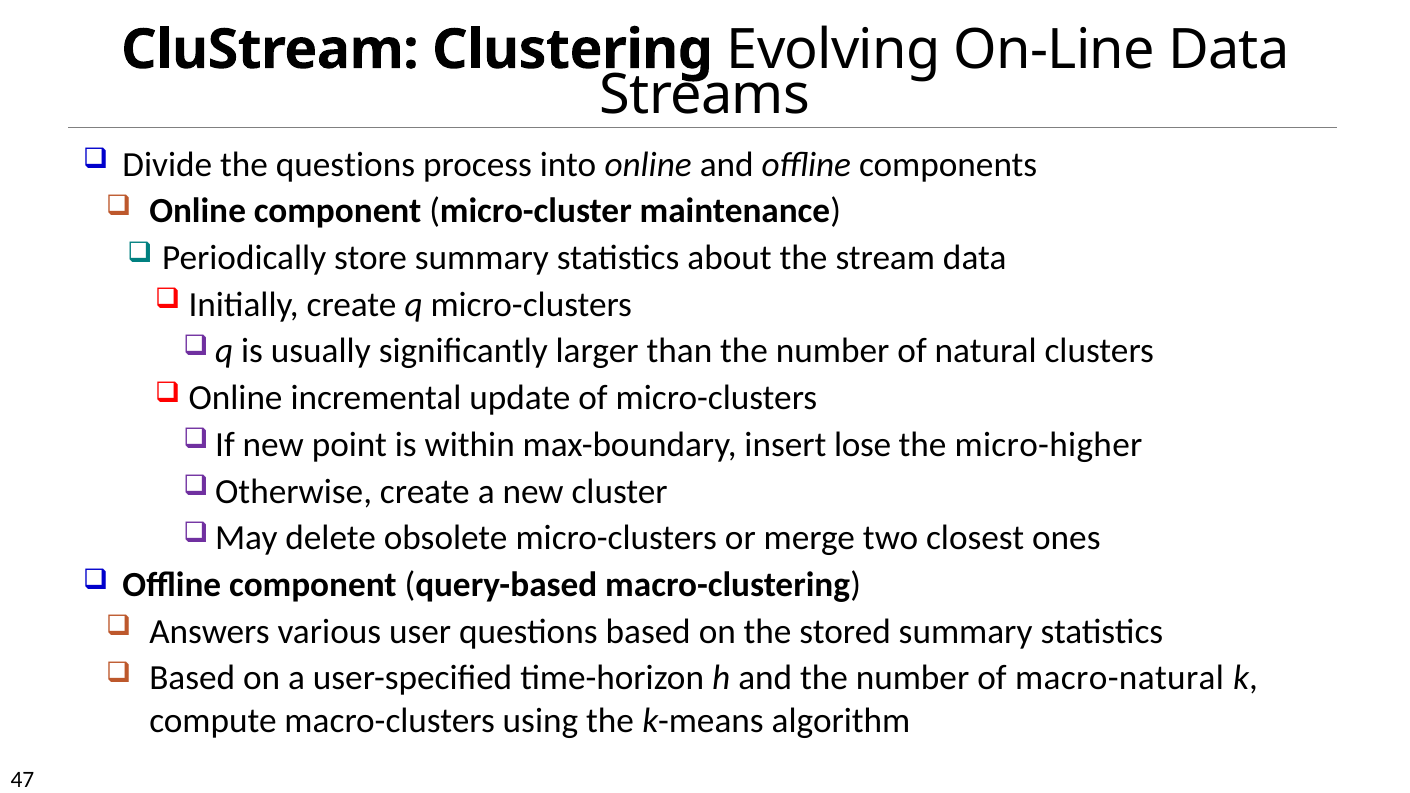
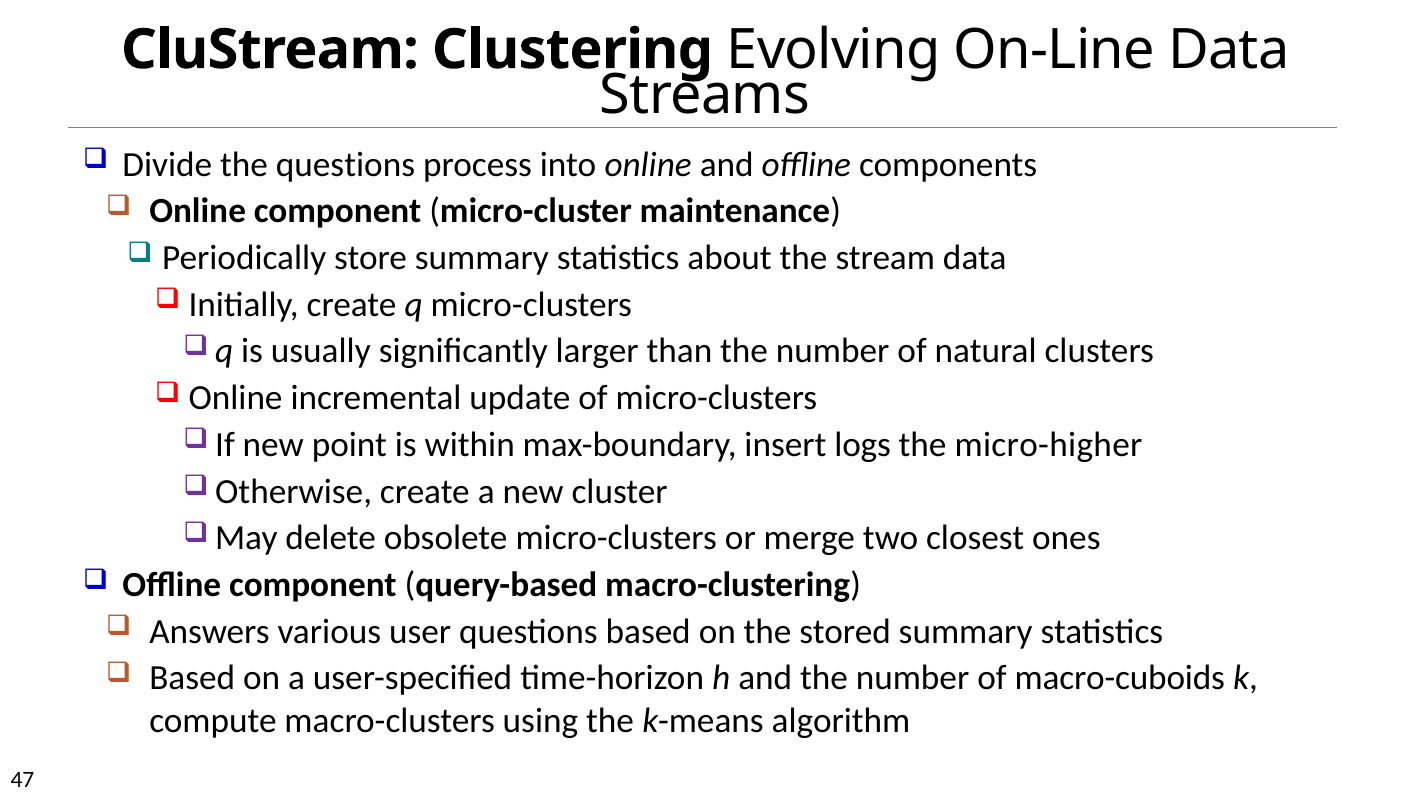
lose: lose -> logs
macro-natural: macro-natural -> macro-cuboids
